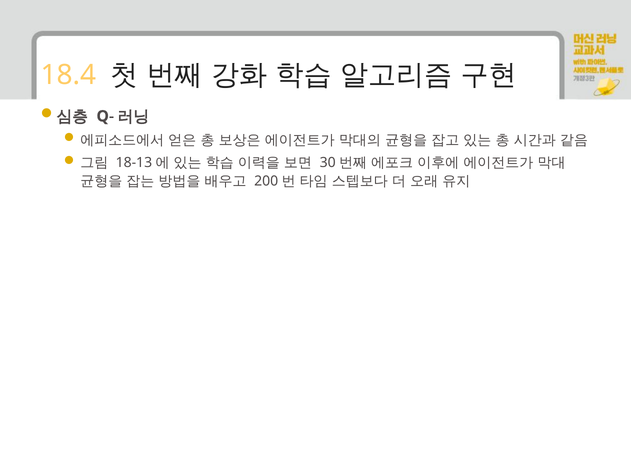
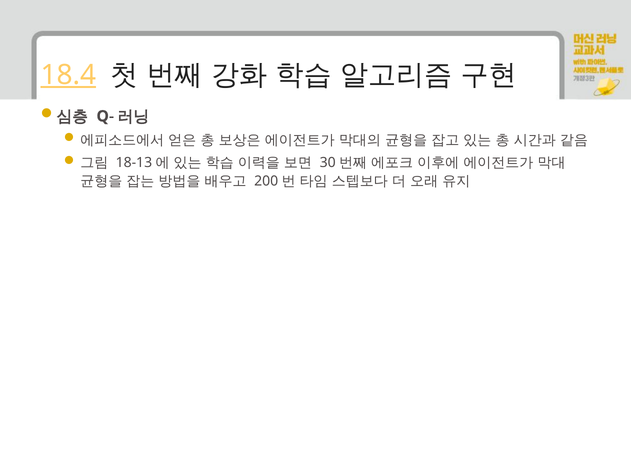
18.4 underline: none -> present
